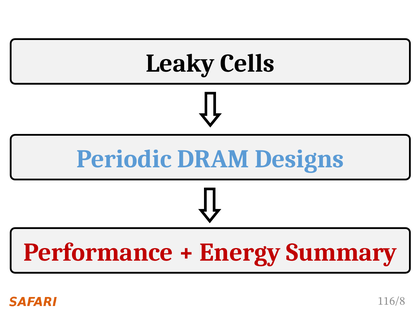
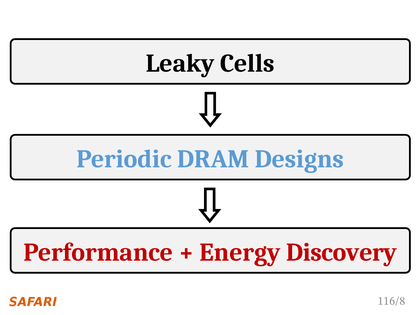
Summary: Summary -> Discovery
